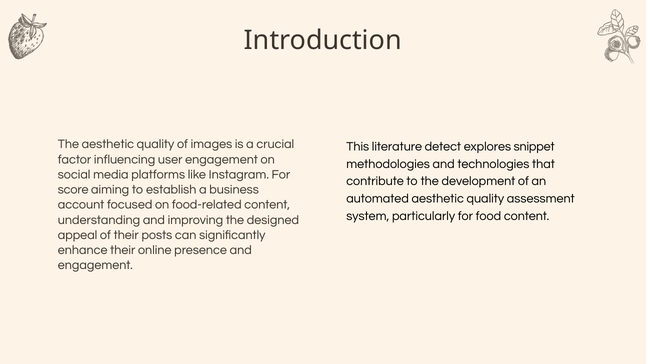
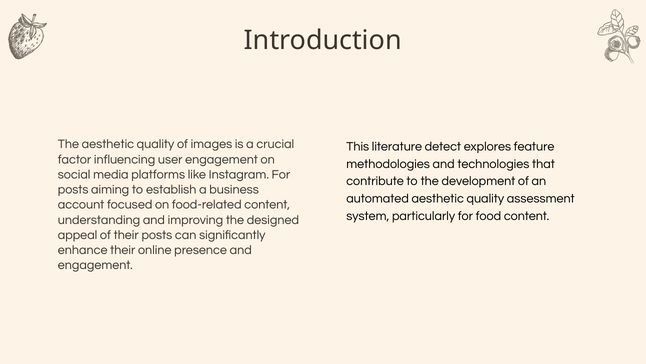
snippet: snippet -> feature
score at (73, 189): score -> posts
